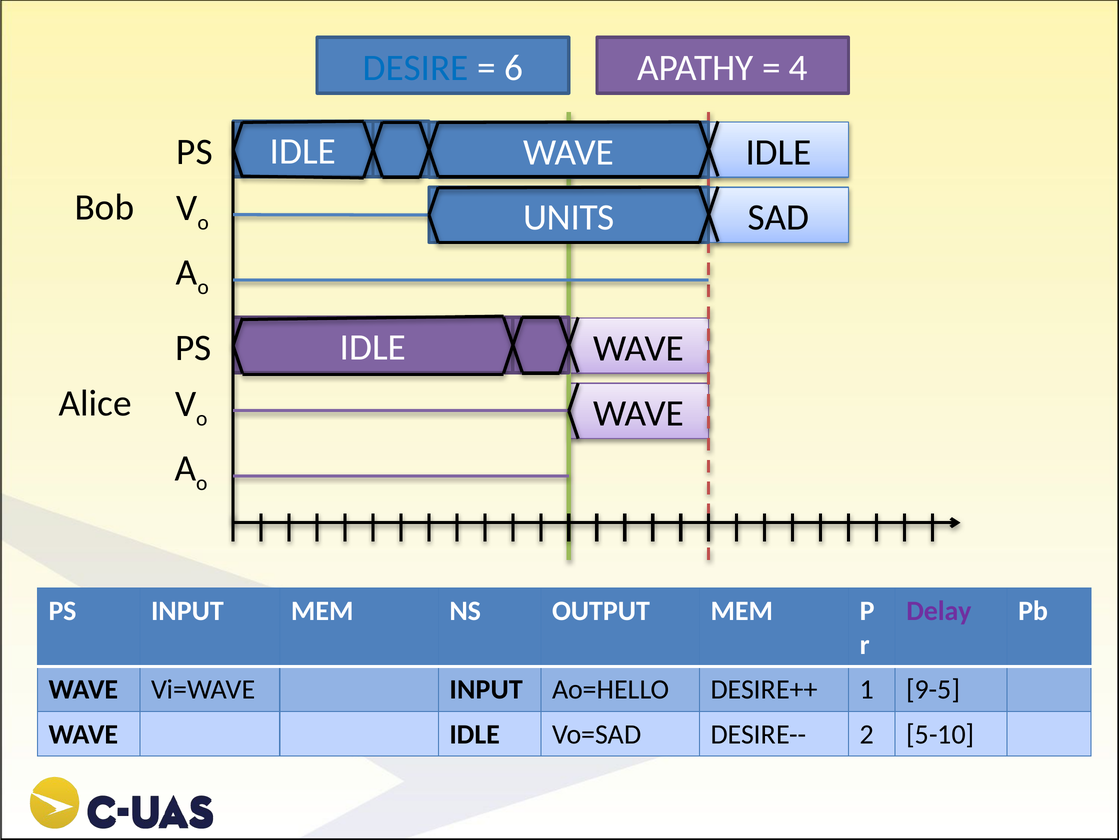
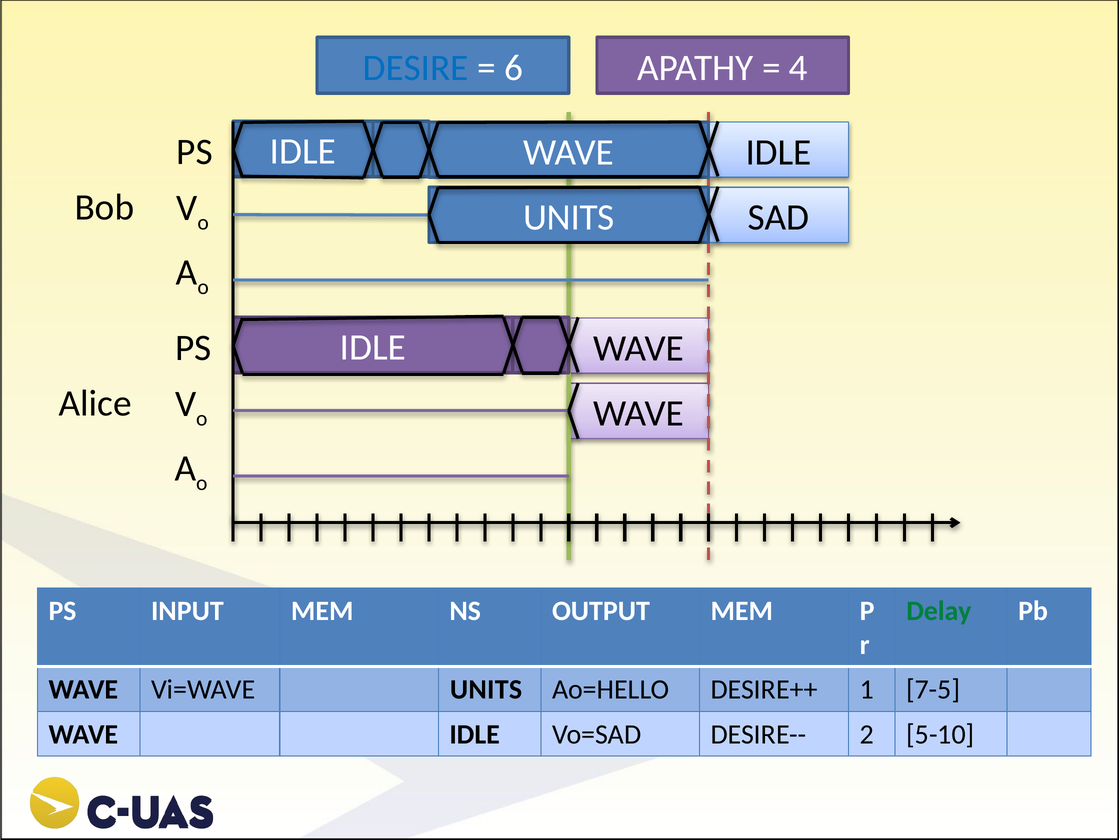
Delay colour: purple -> green
Vi=WAVE INPUT: INPUT -> UNITS
9-5: 9-5 -> 7-5
